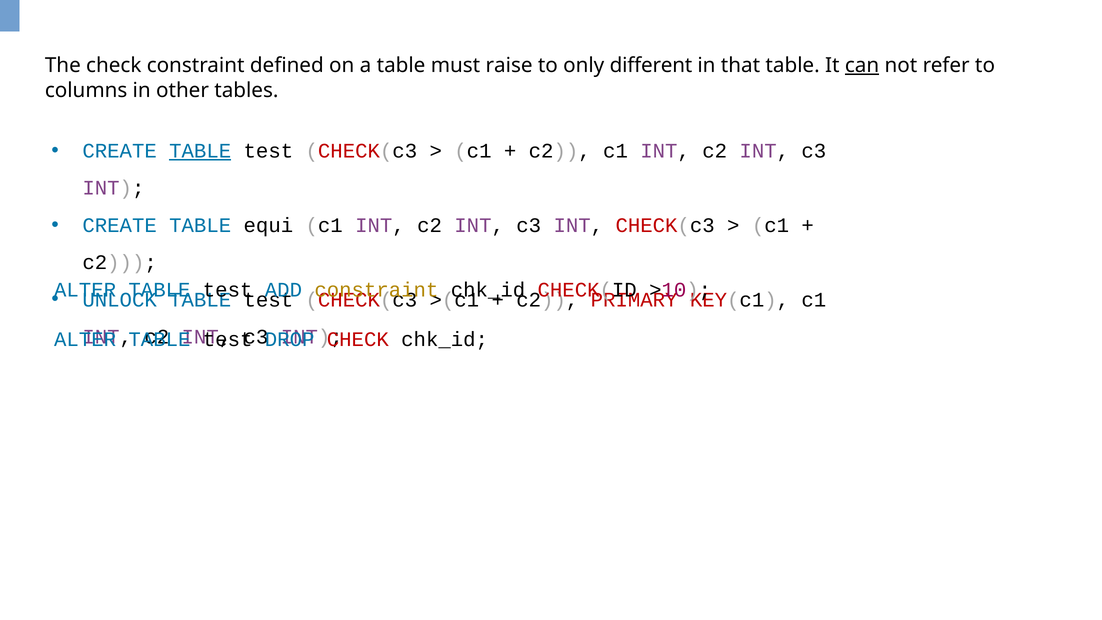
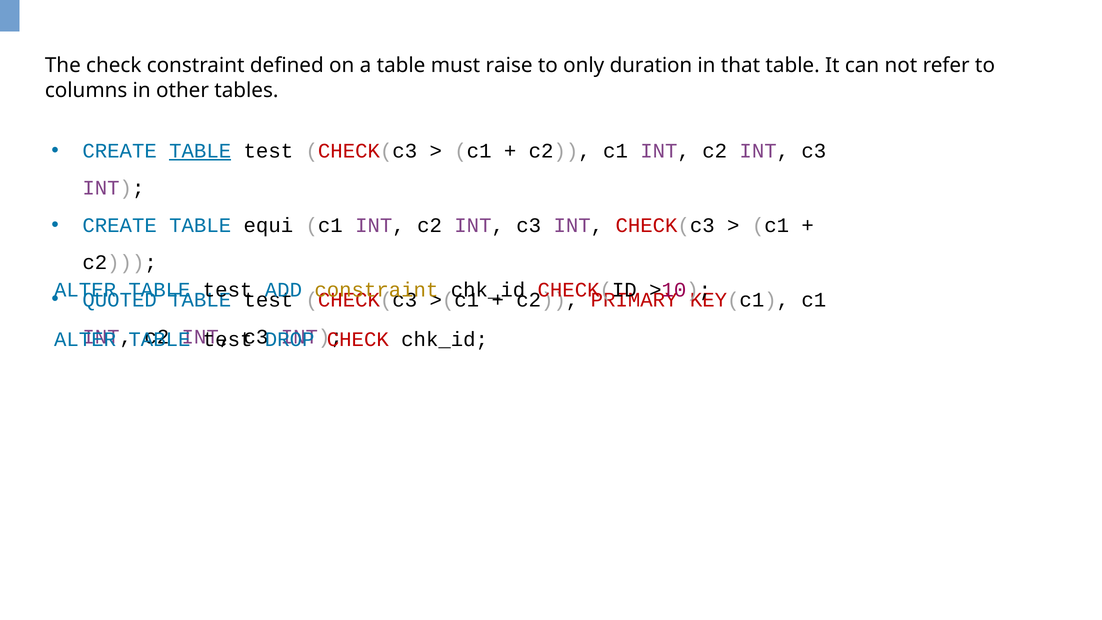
different: different -> duration
can underline: present -> none
UNLOCK: UNLOCK -> QUOTED
